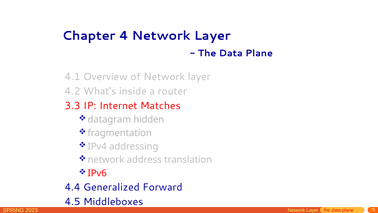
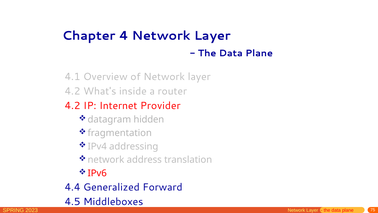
3.3 at (72, 106): 3.3 -> 4.2
Matches: Matches -> Provider
